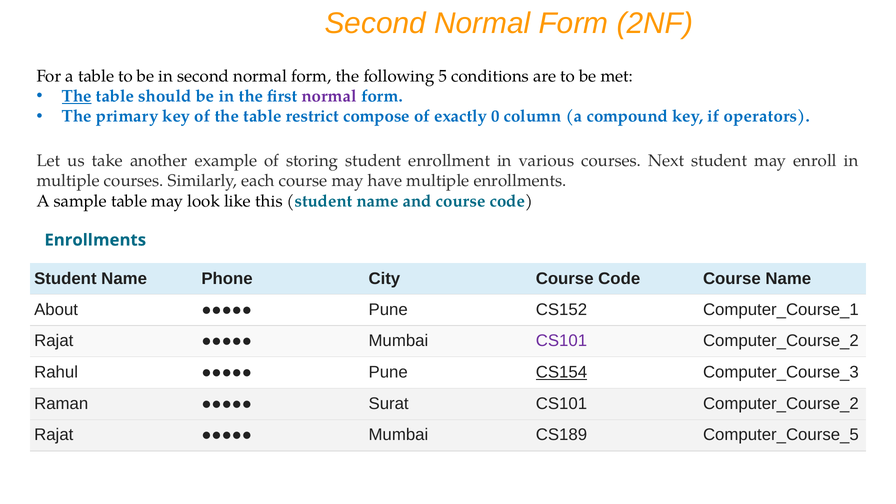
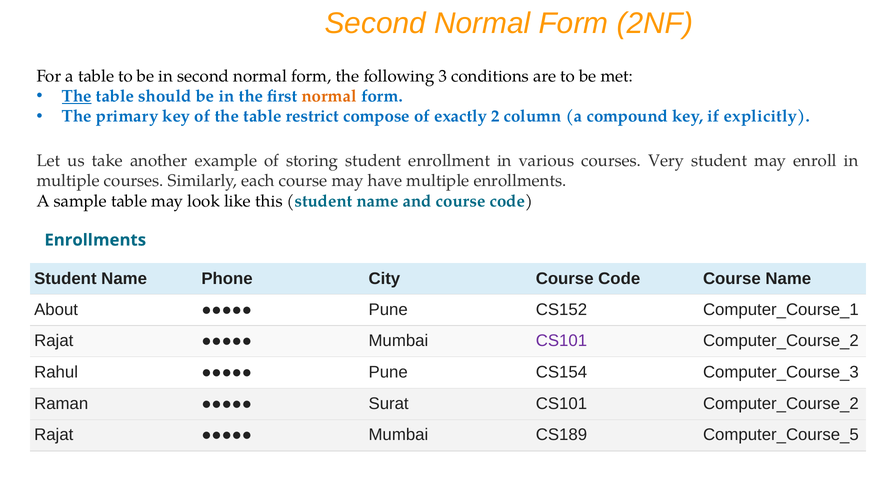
5: 5 -> 3
normal at (329, 96) colour: purple -> orange
0: 0 -> 2
operators: operators -> explicitly
Next: Next -> Very
CS154 underline: present -> none
